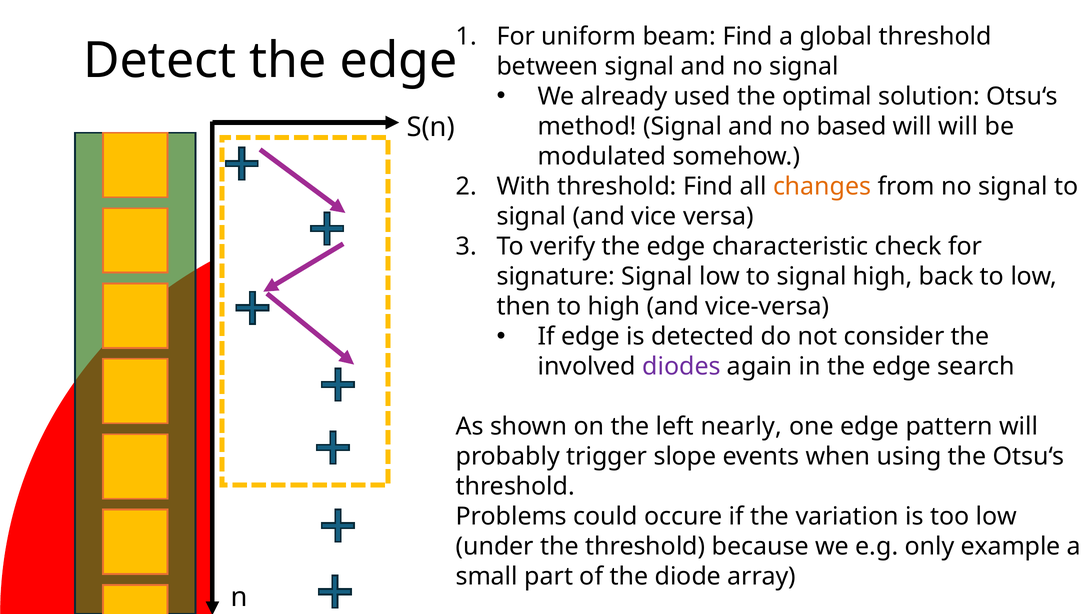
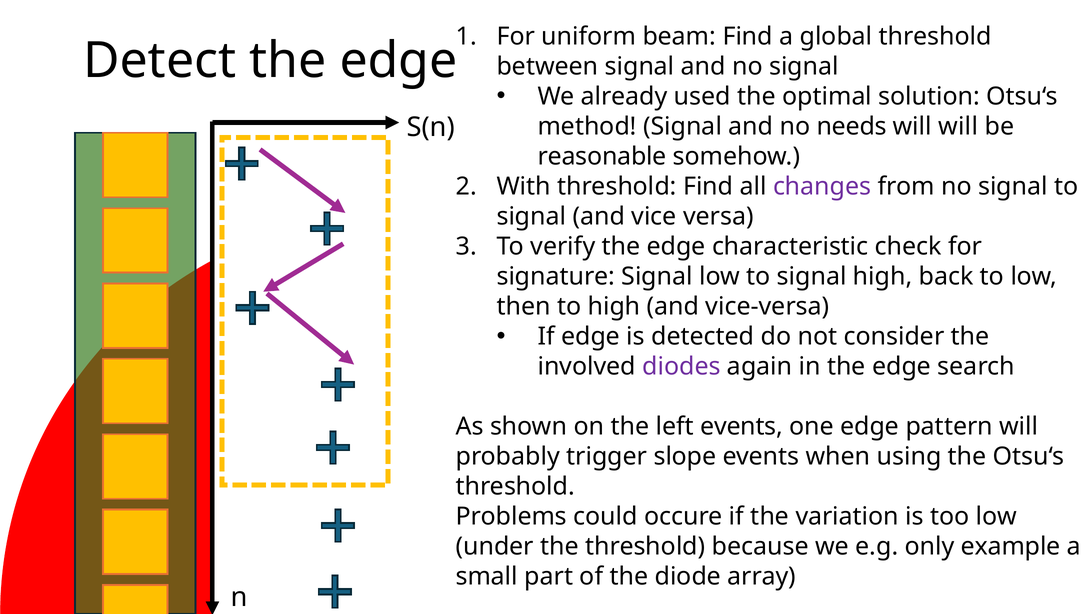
based: based -> needs
modulated: modulated -> reasonable
changes colour: orange -> purple
left nearly: nearly -> events
